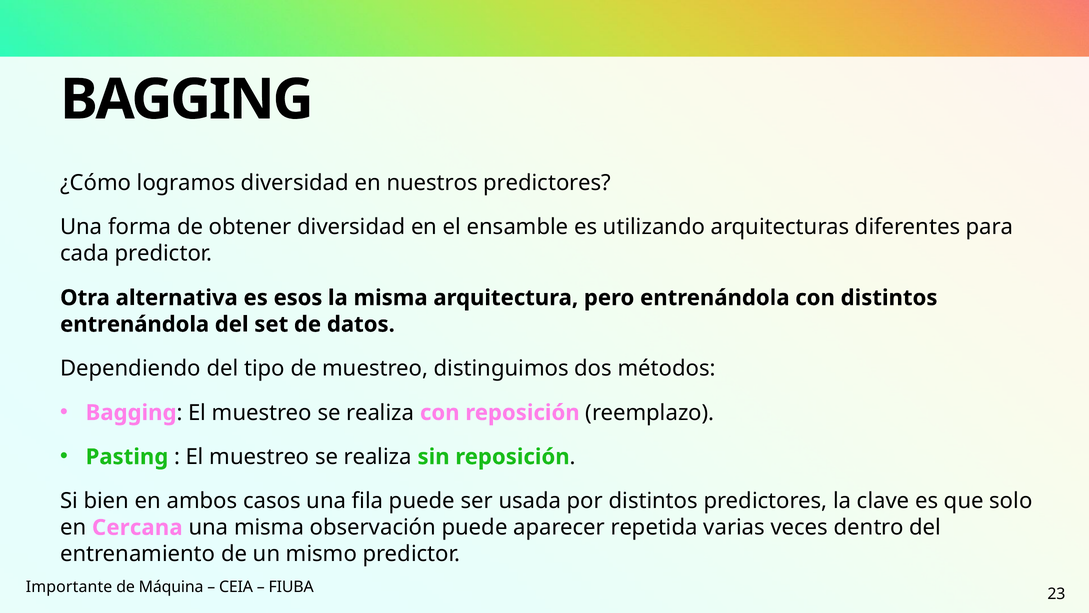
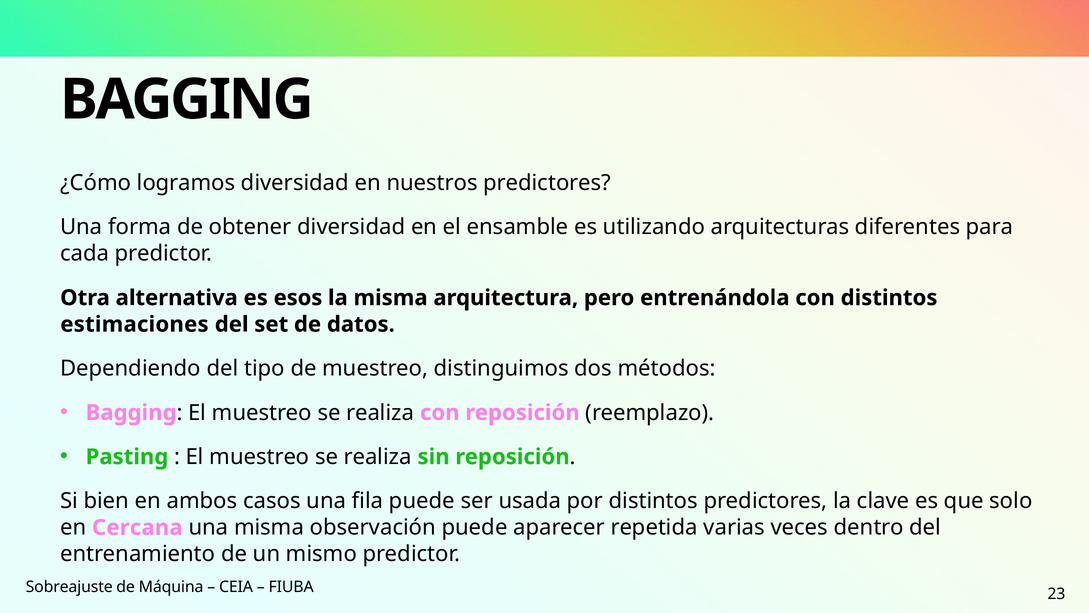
entrenándola at (135, 324): entrenándola -> estimaciones
Importante: Importante -> Sobreajuste
